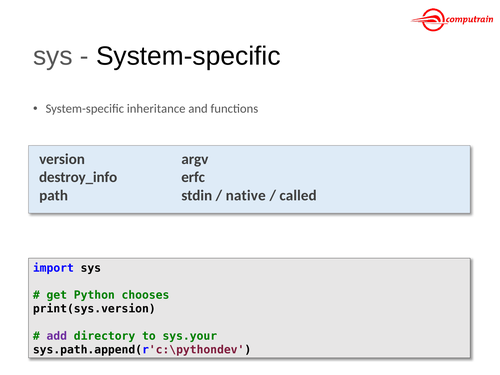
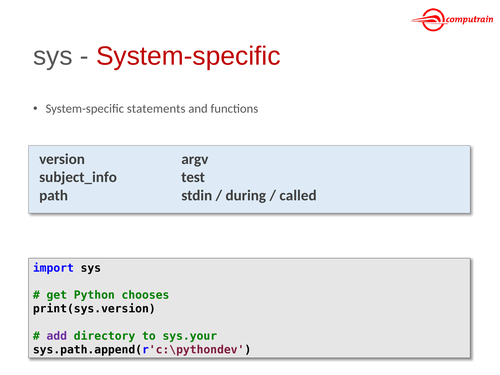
System-specific at (188, 56) colour: black -> red
inheritance: inheritance -> statements
destroy_info: destroy_info -> subject_info
erfc: erfc -> test
native: native -> during
